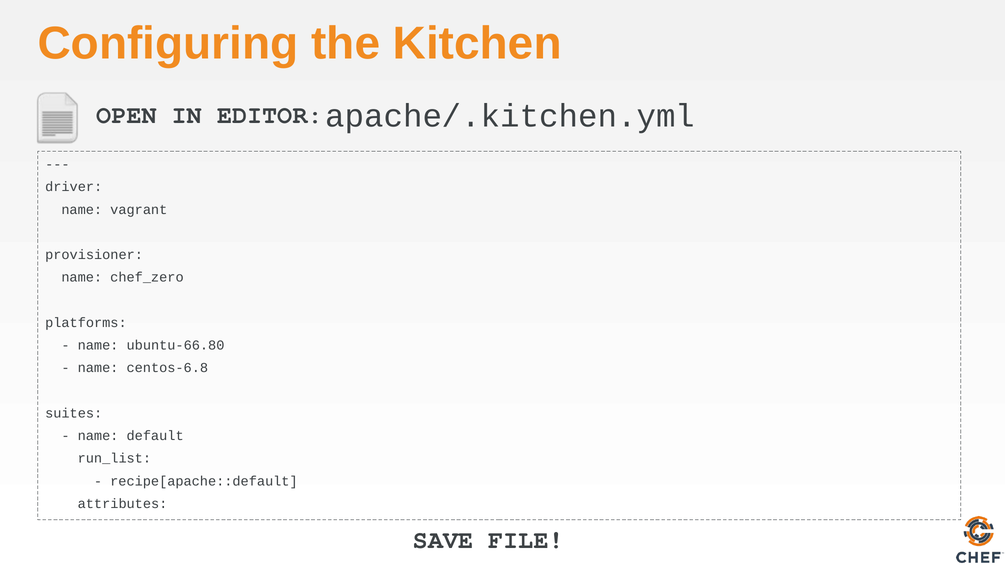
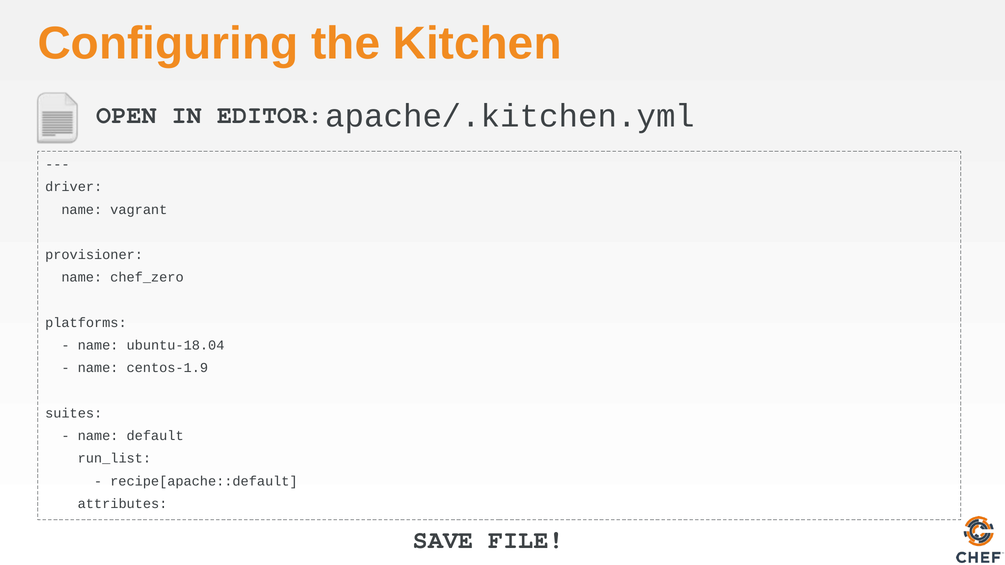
ubuntu-66.80: ubuntu-66.80 -> ubuntu-18.04
centos-6.8: centos-6.8 -> centos-1.9
